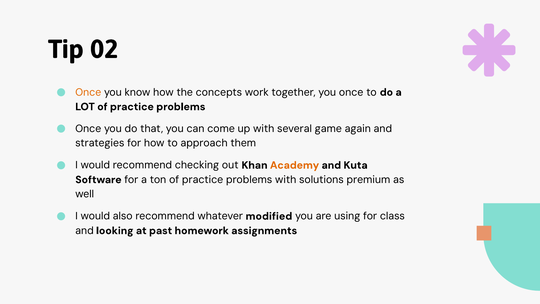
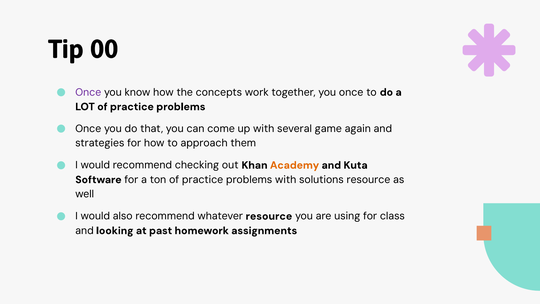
02: 02 -> 00
Once at (88, 92) colour: orange -> purple
solutions premium: premium -> resource
whatever modified: modified -> resource
